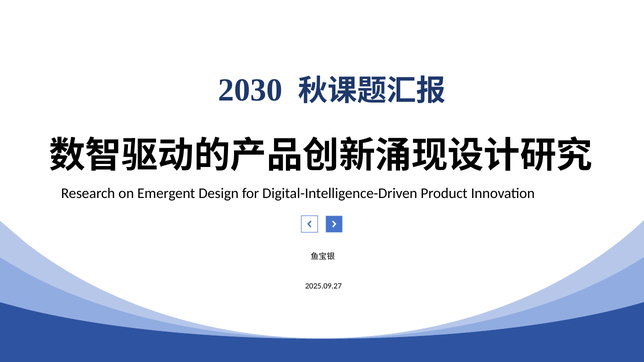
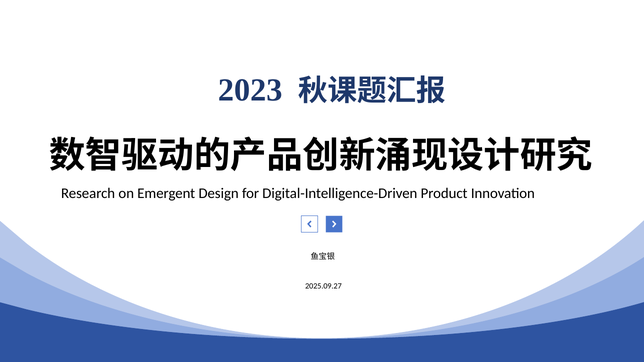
2030: 2030 -> 2023
